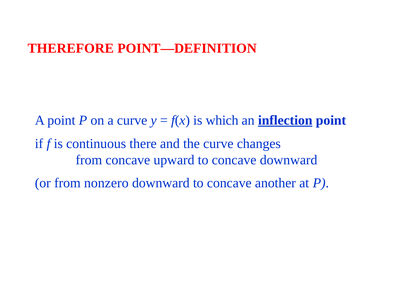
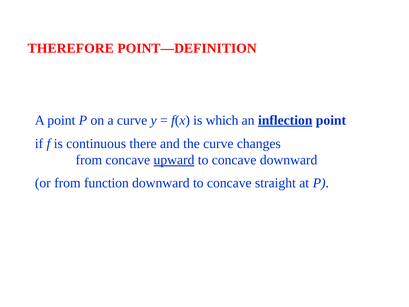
upward underline: none -> present
nonzero: nonzero -> function
another: another -> straight
